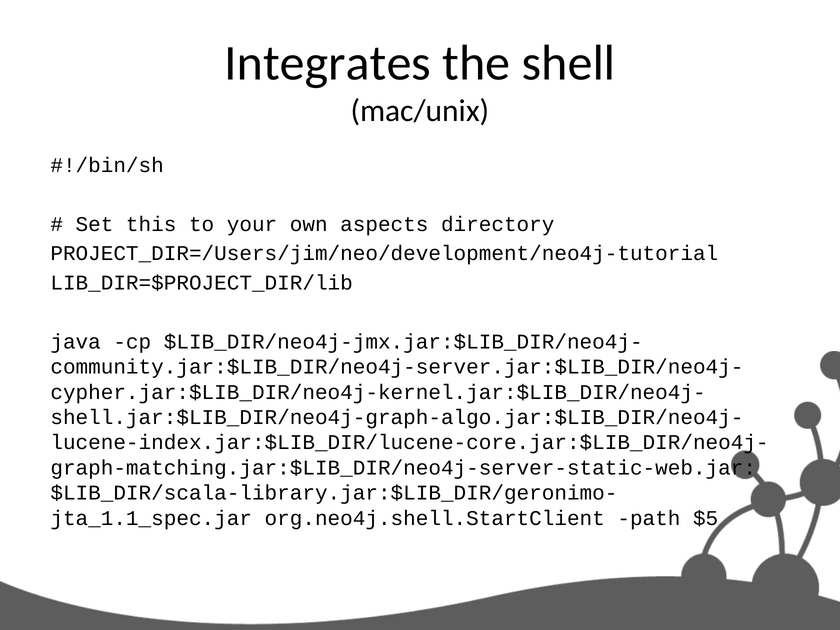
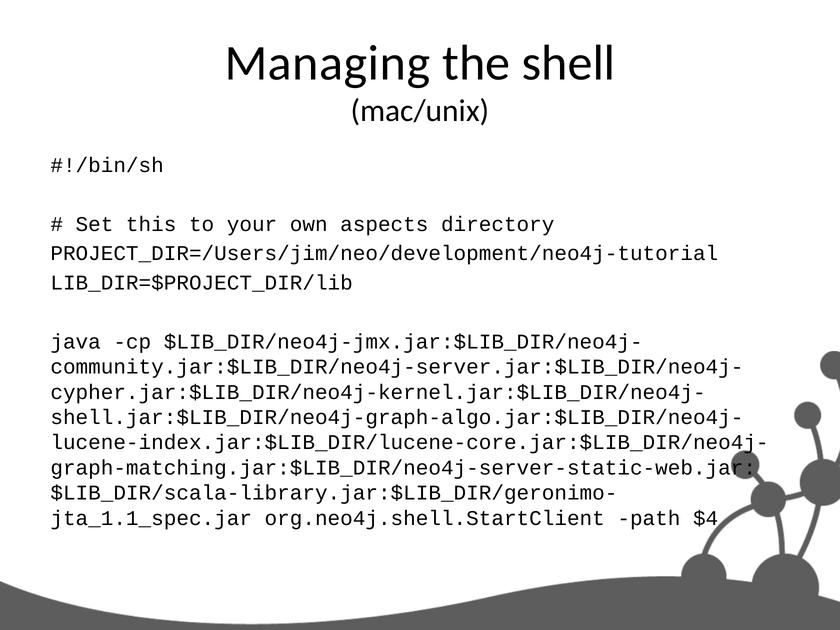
Integrates: Integrates -> Managing
$5: $5 -> $4
